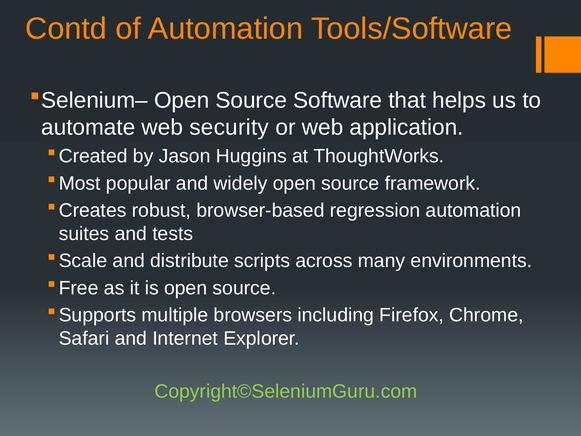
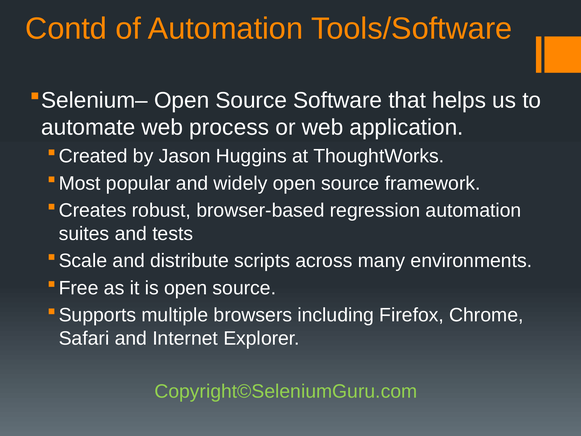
security: security -> process
